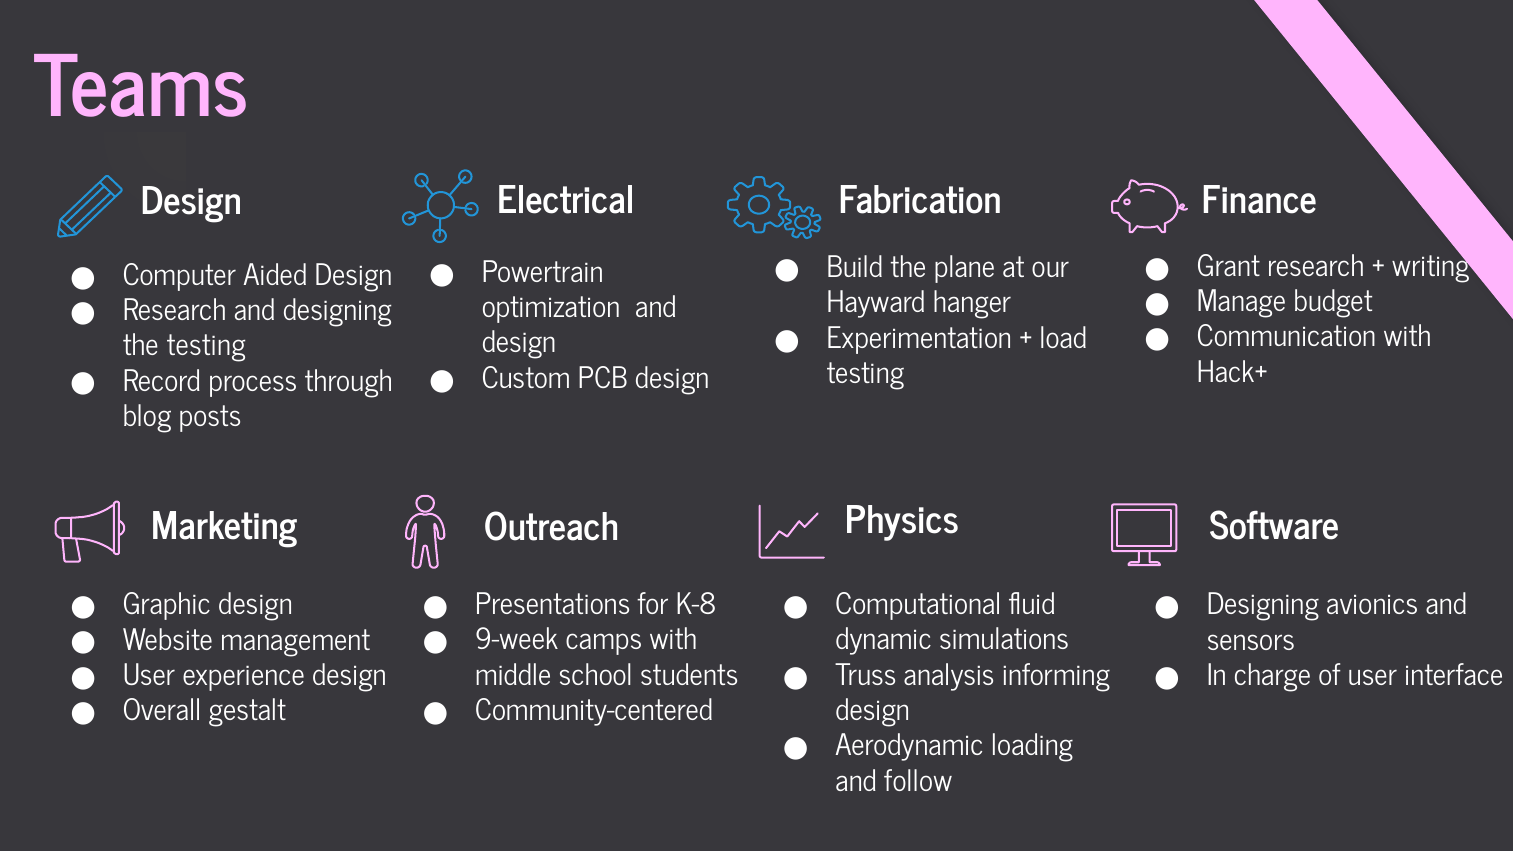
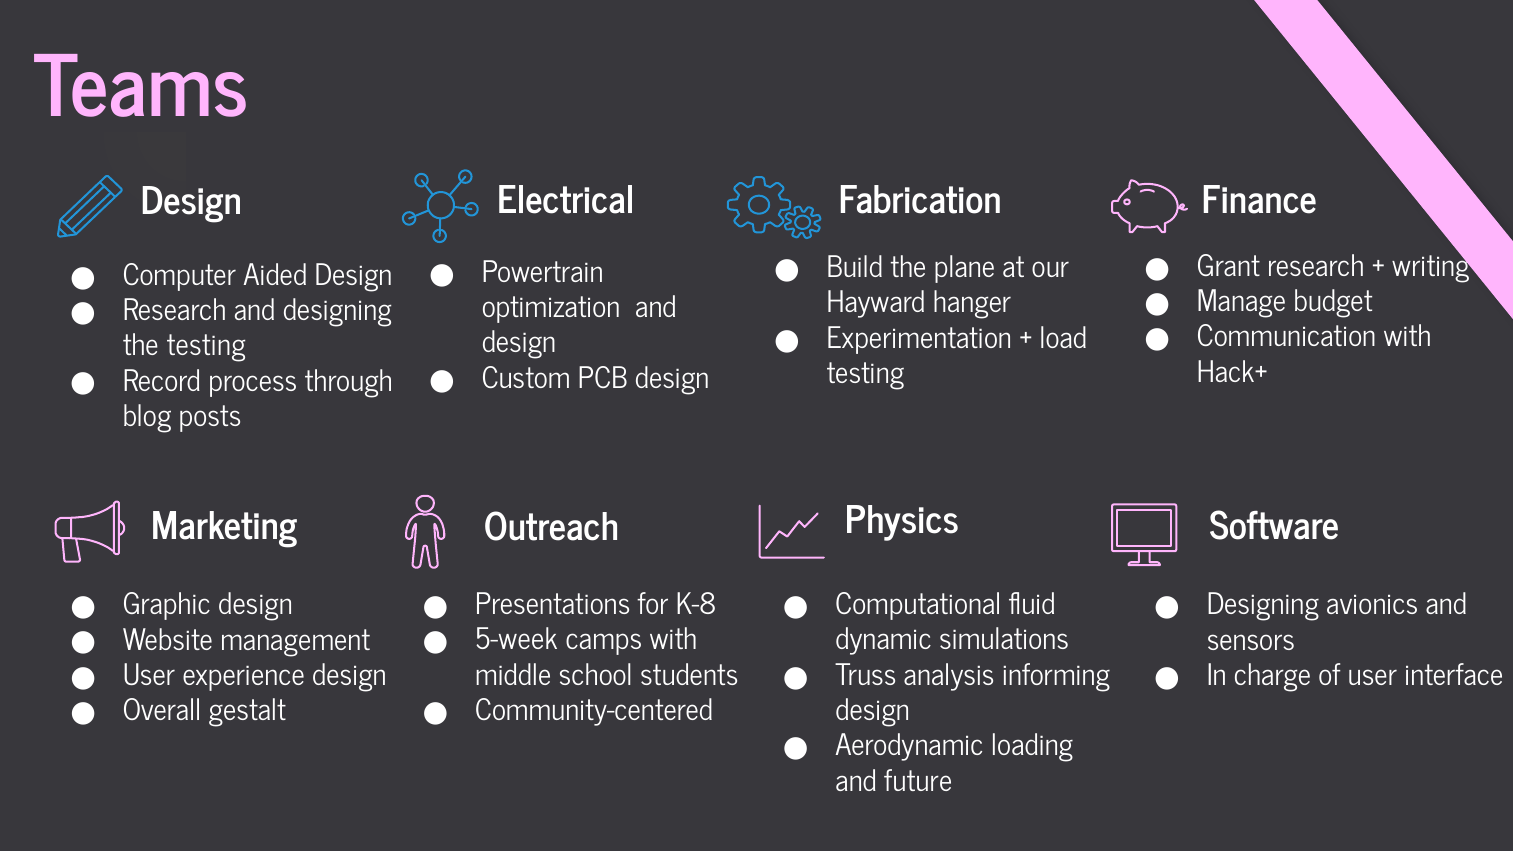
9-week: 9-week -> 5-week
follow: follow -> future
